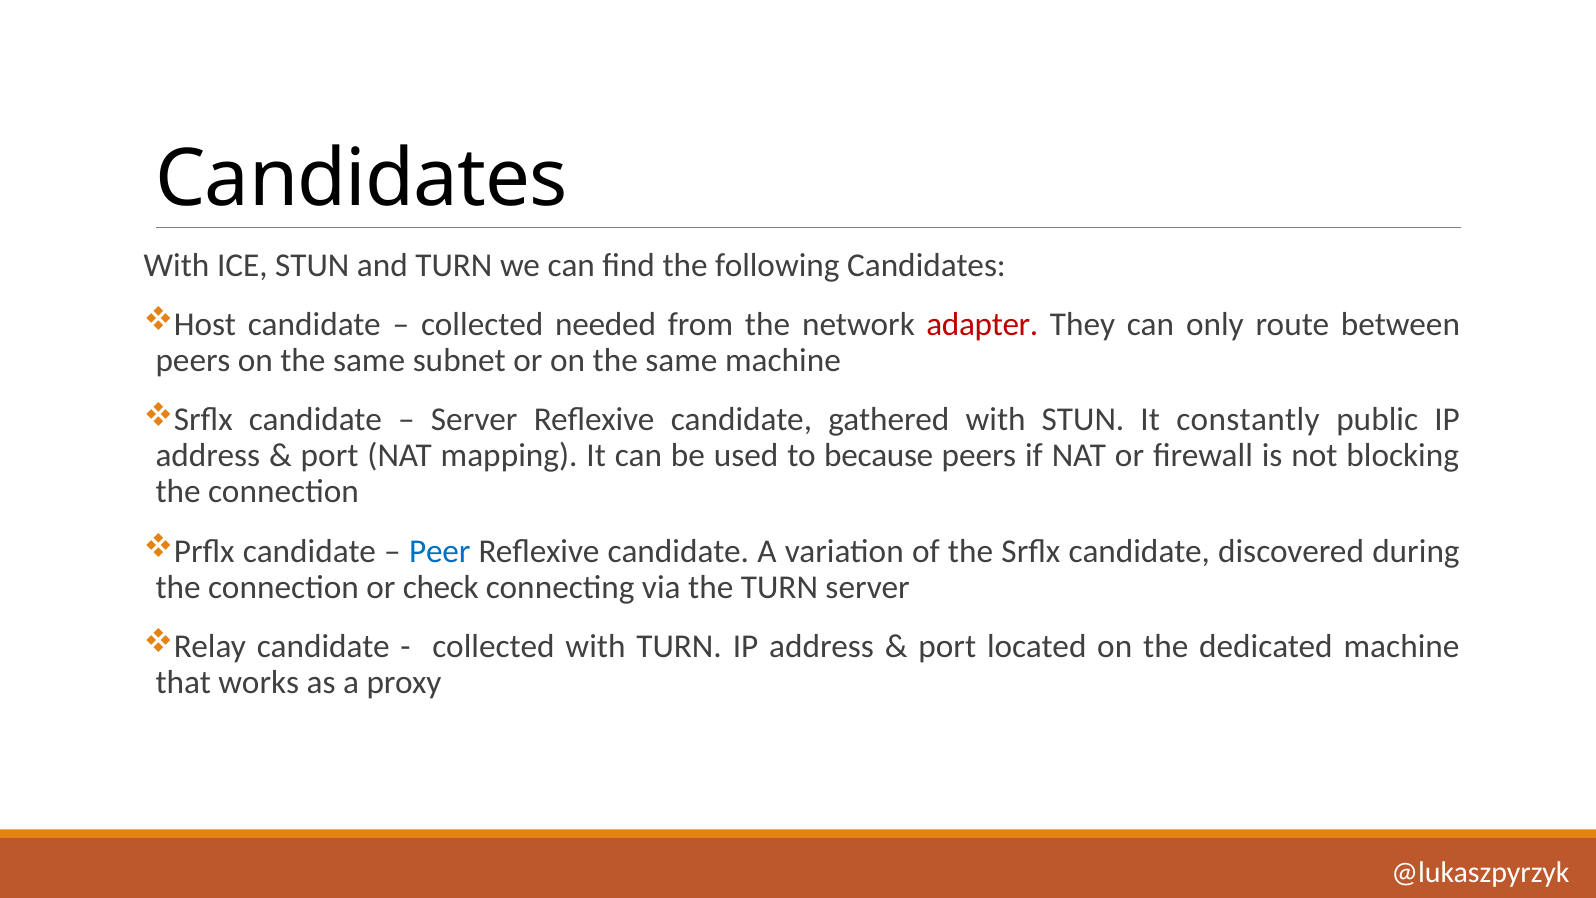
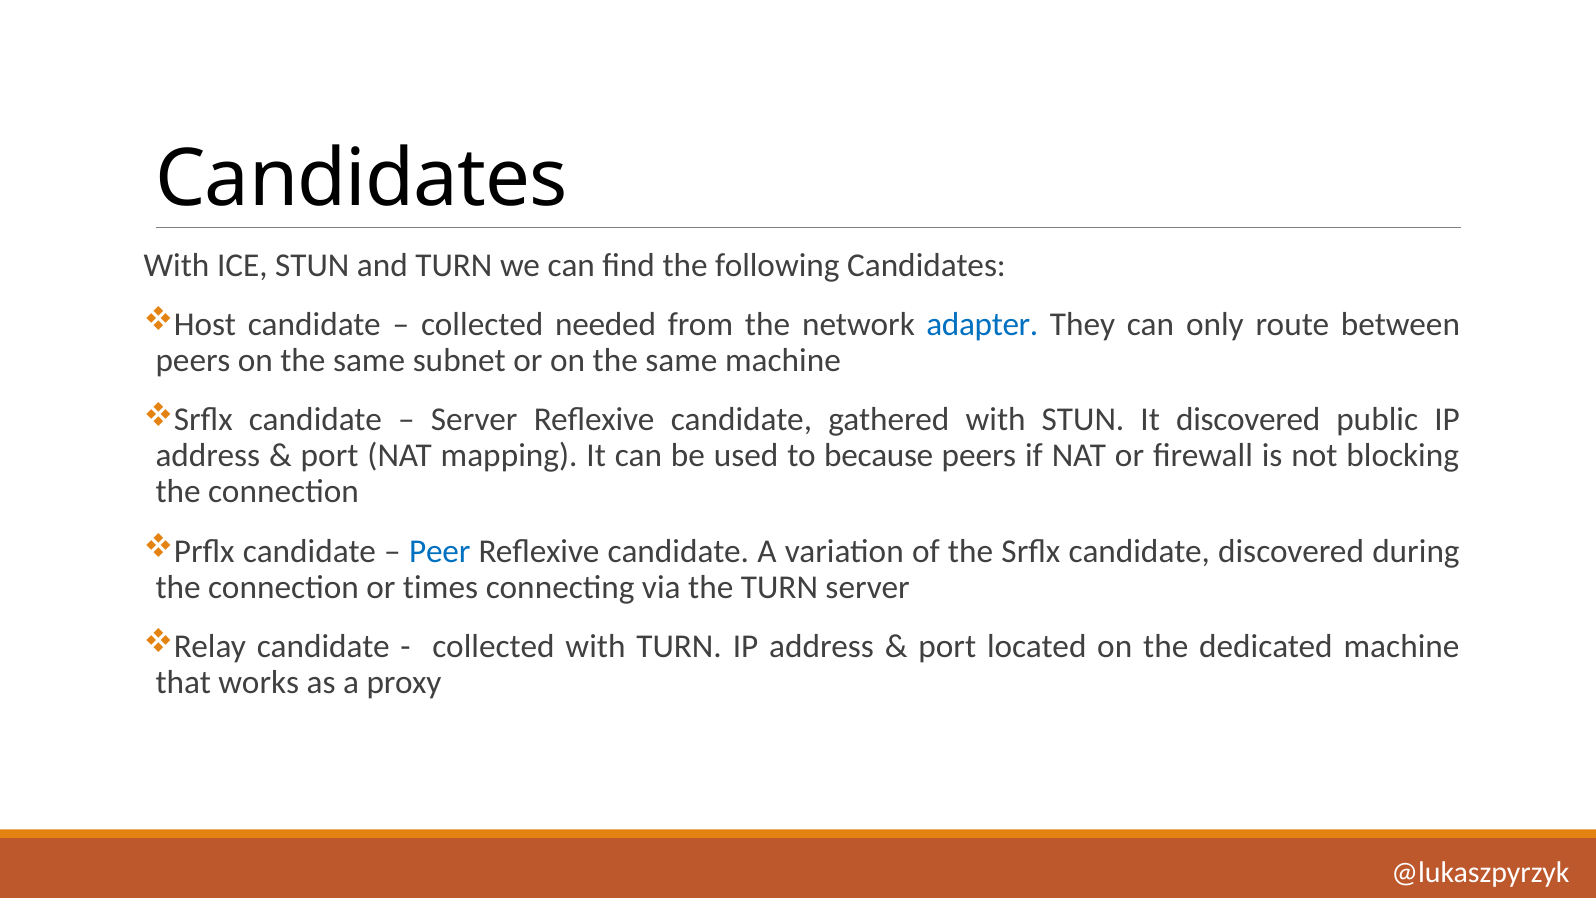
adapter colour: red -> blue
It constantly: constantly -> discovered
check: check -> times
